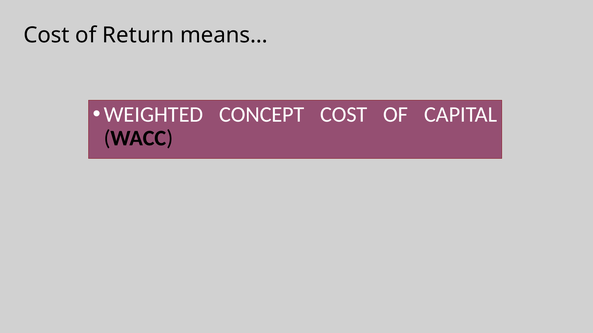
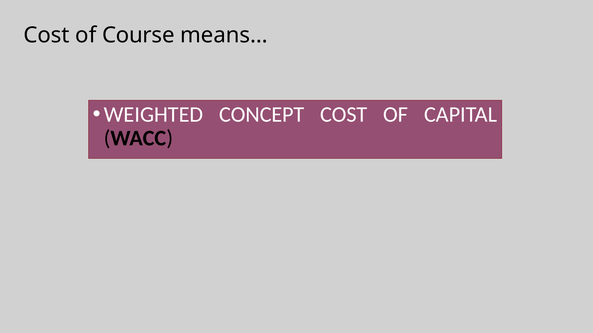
Return: Return -> Course
